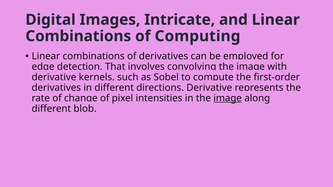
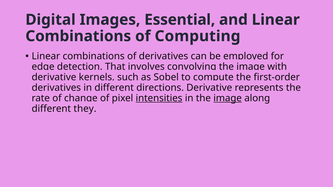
Intricate: Intricate -> Essential
intensities underline: none -> present
blob: blob -> they
